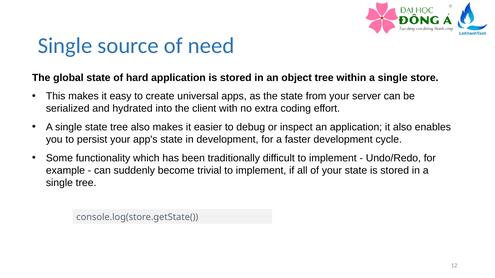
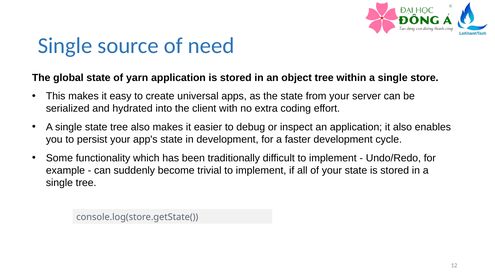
hard: hard -> yarn
